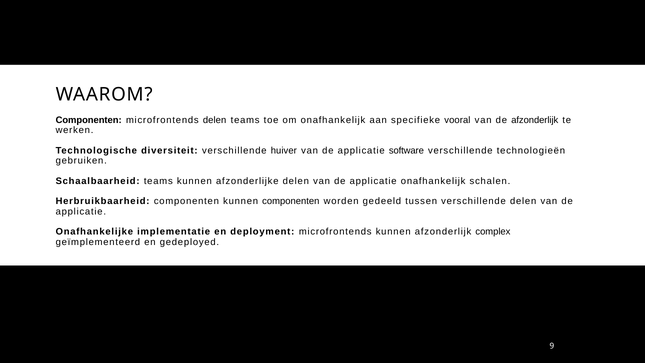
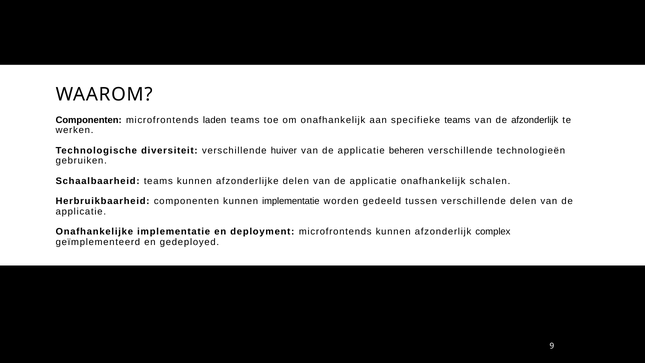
microfrontends delen: delen -> laden
specifieke vooral: vooral -> teams
software: software -> beheren
kunnen componenten: componenten -> implementatie
